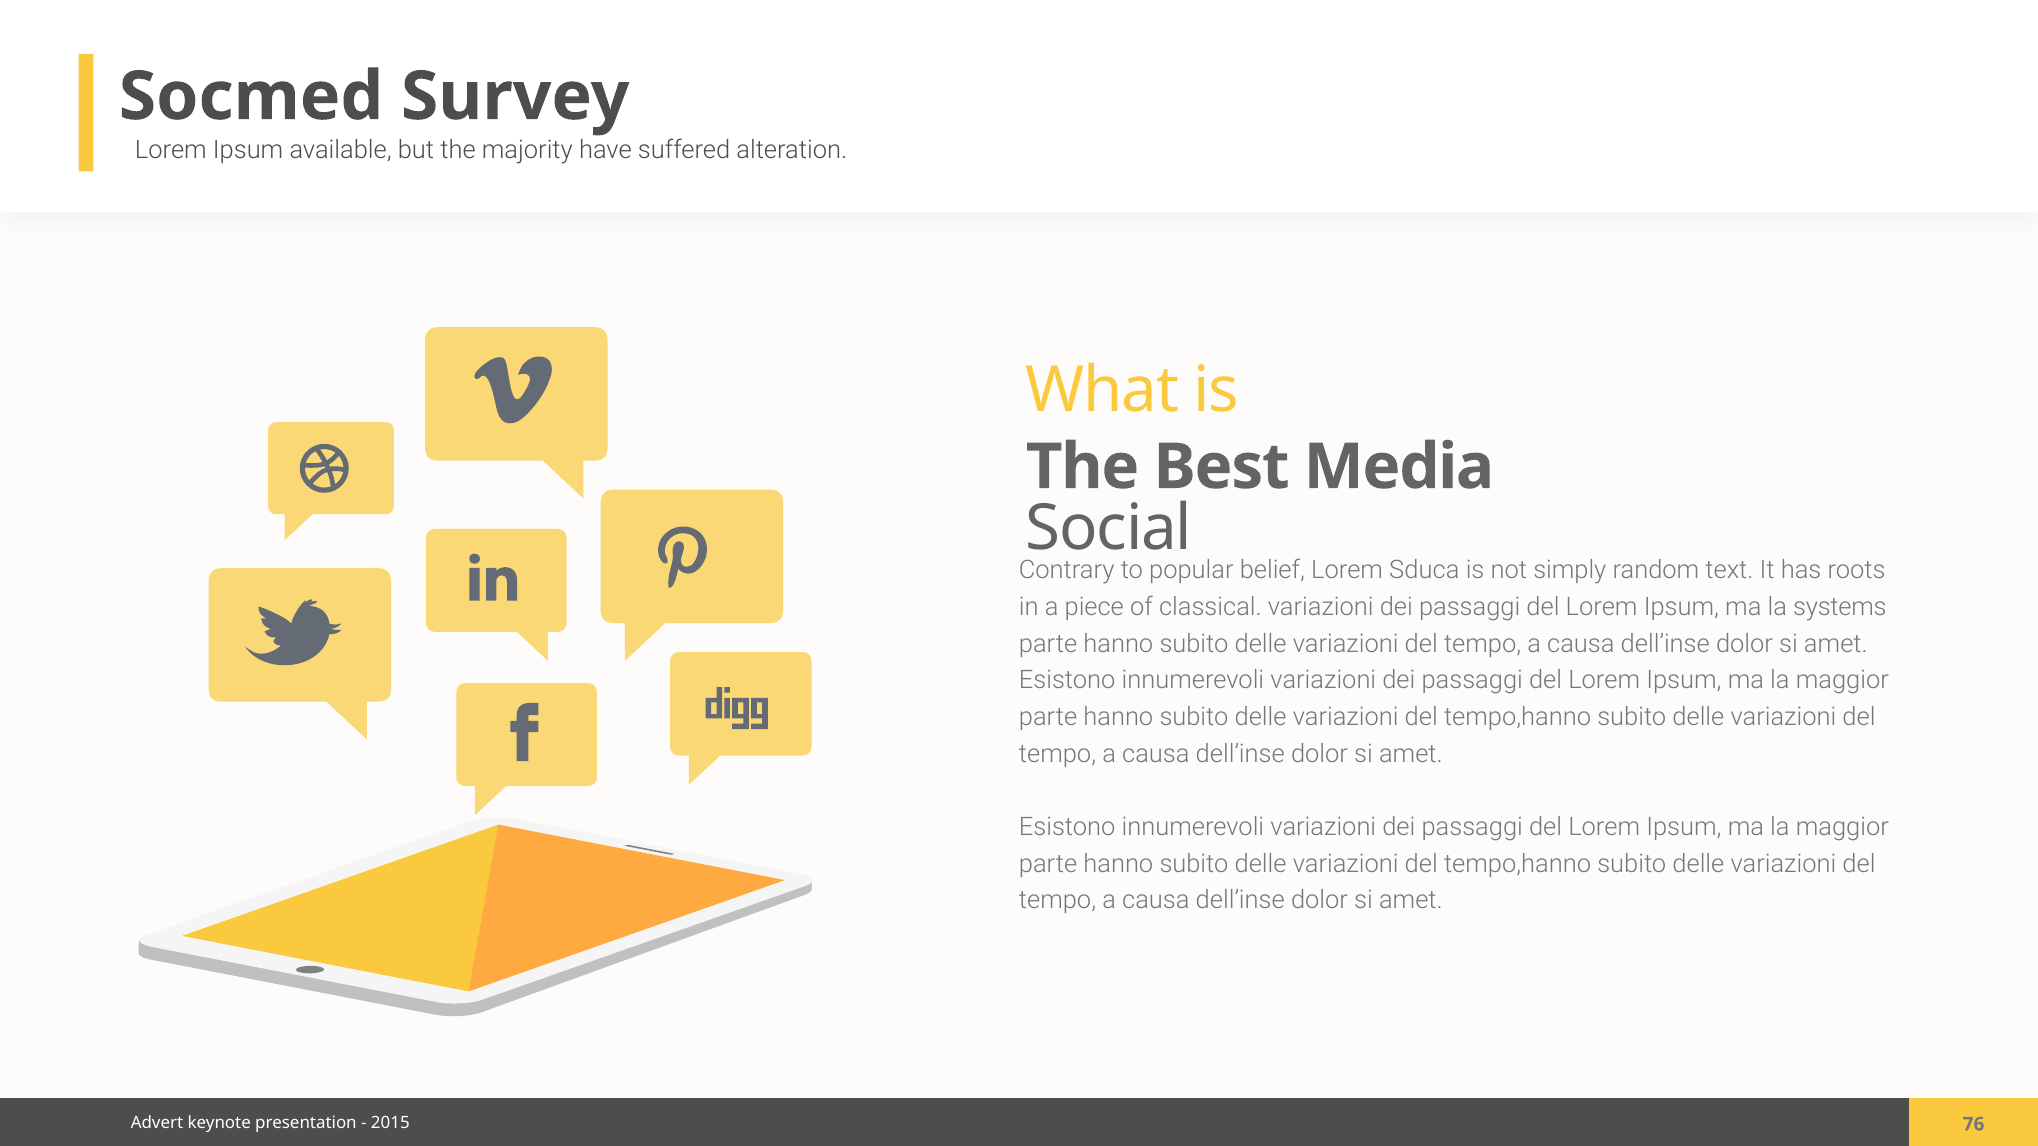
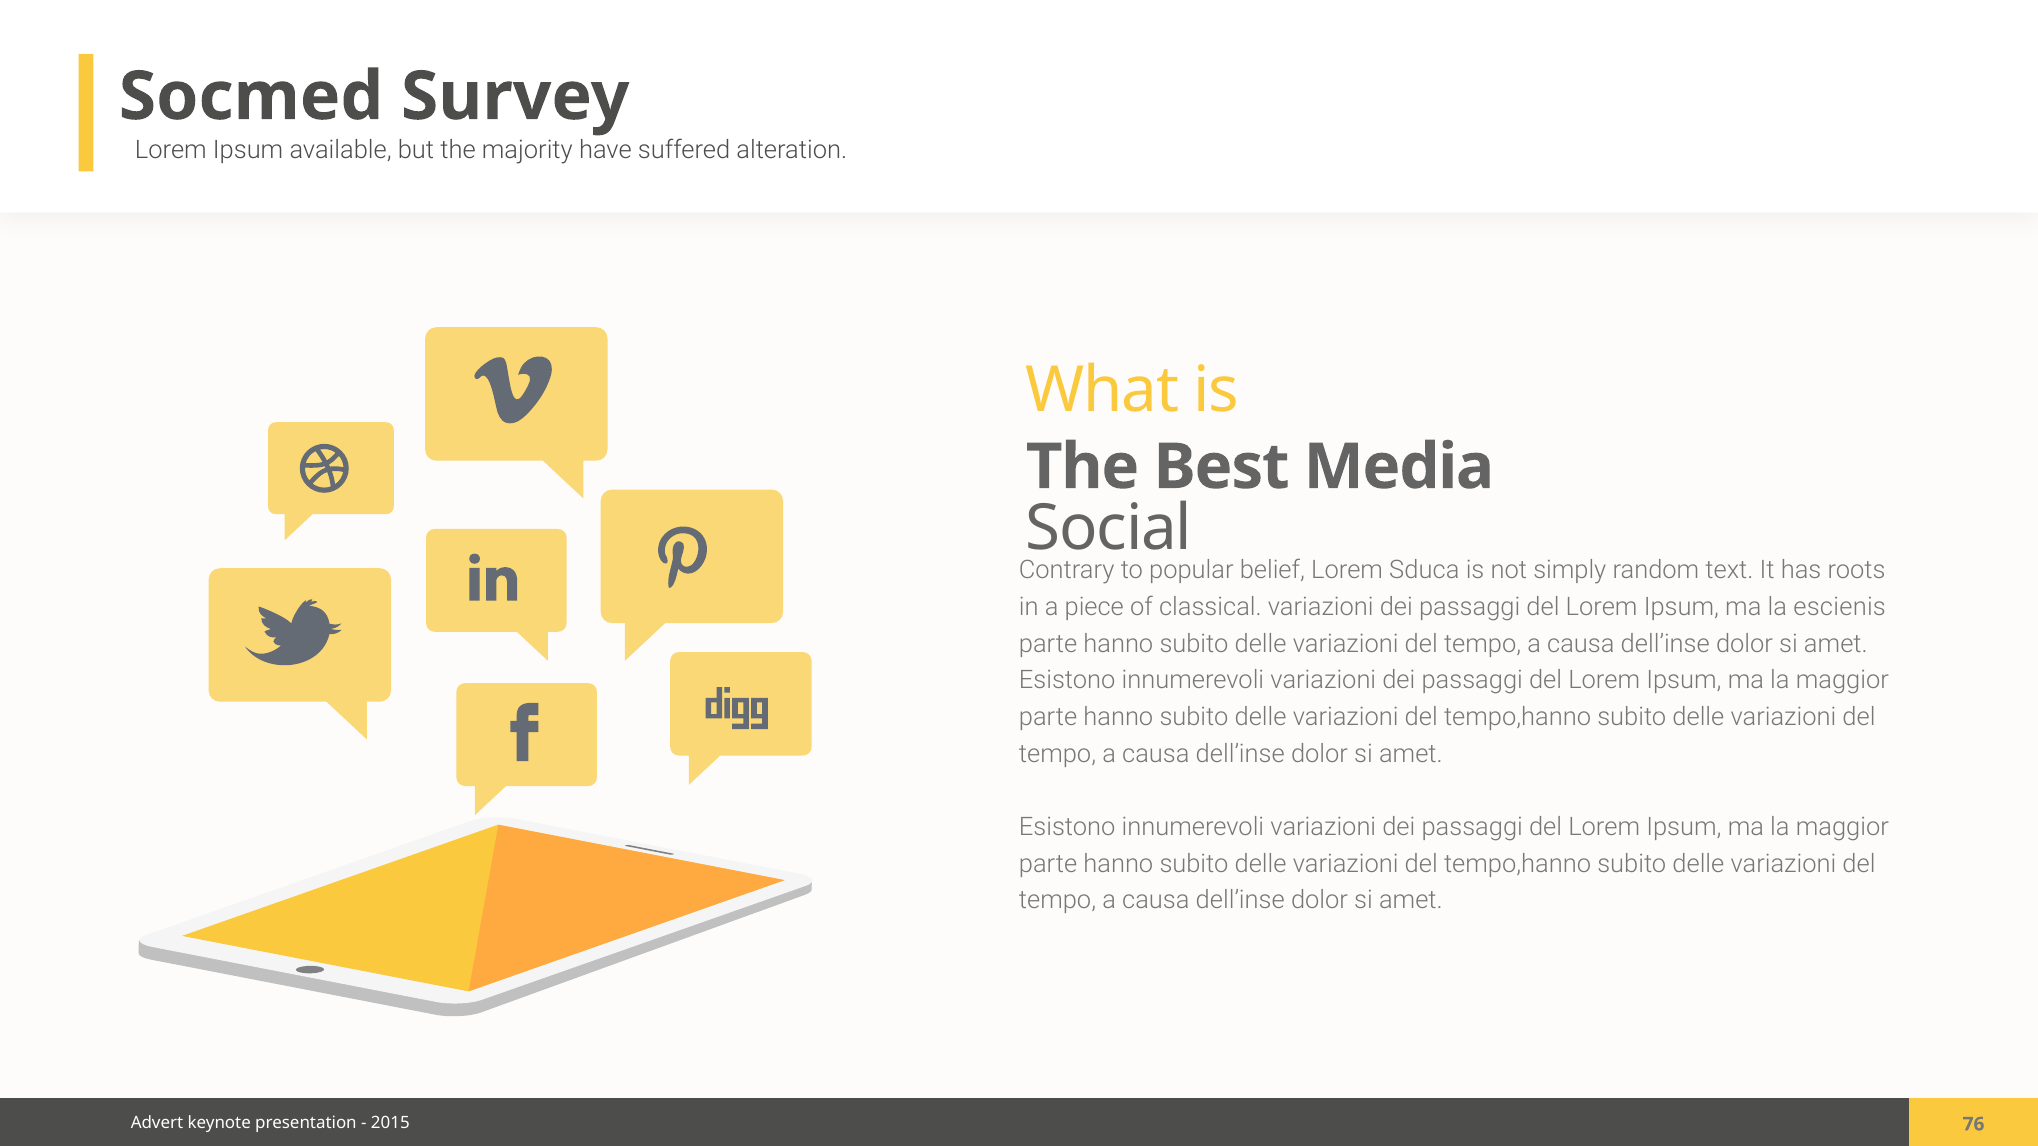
systems: systems -> escienis
